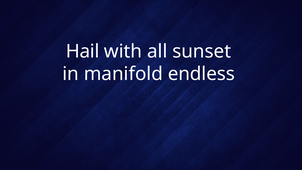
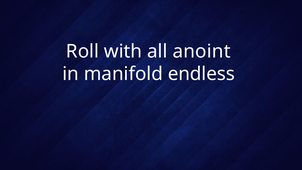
Hail: Hail -> Roll
sunset: sunset -> anoint
